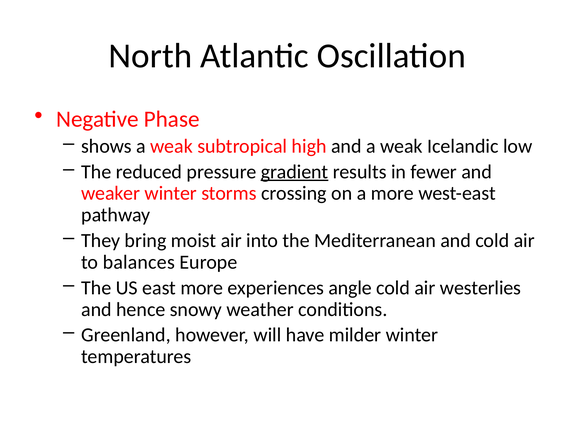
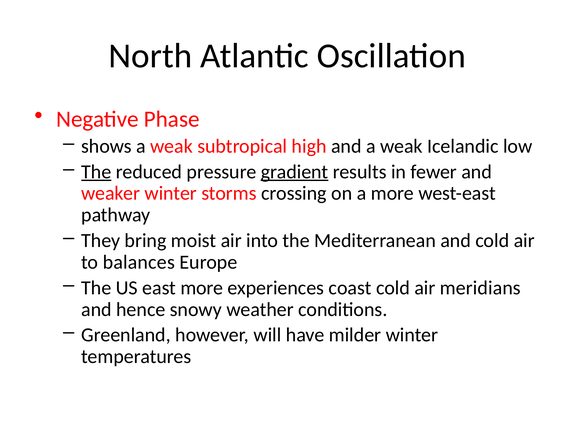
The at (96, 172) underline: none -> present
angle: angle -> coast
westerlies: westerlies -> meridians
